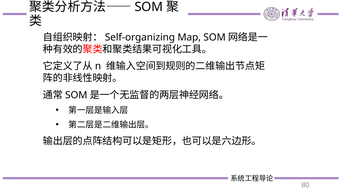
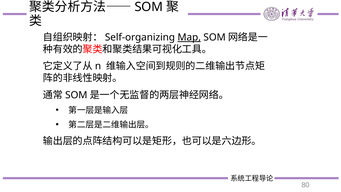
Map underline: none -> present
